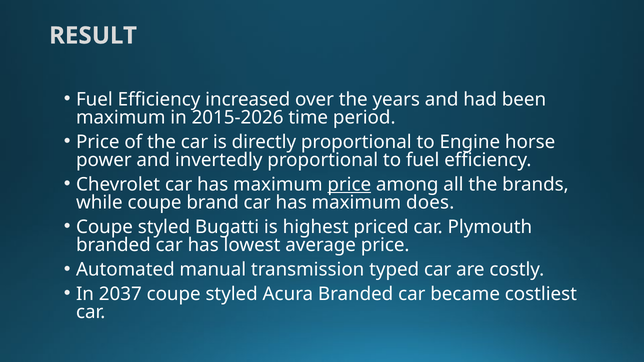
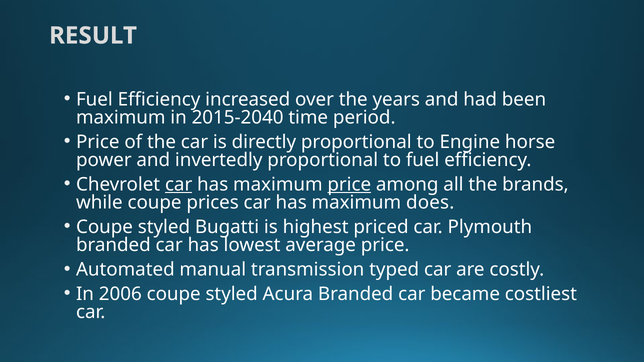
2015-2026: 2015-2026 -> 2015-2040
car at (179, 185) underline: none -> present
brand: brand -> prices
2037: 2037 -> 2006
